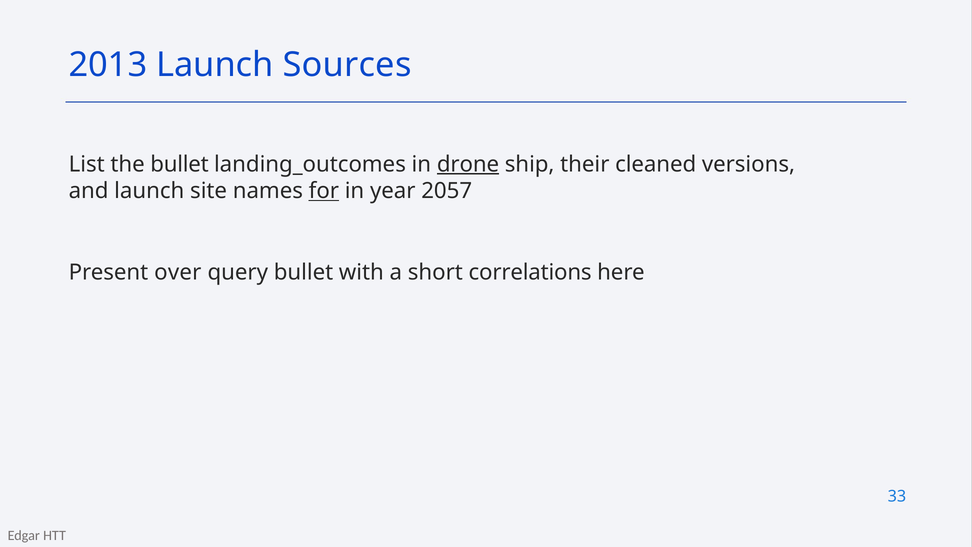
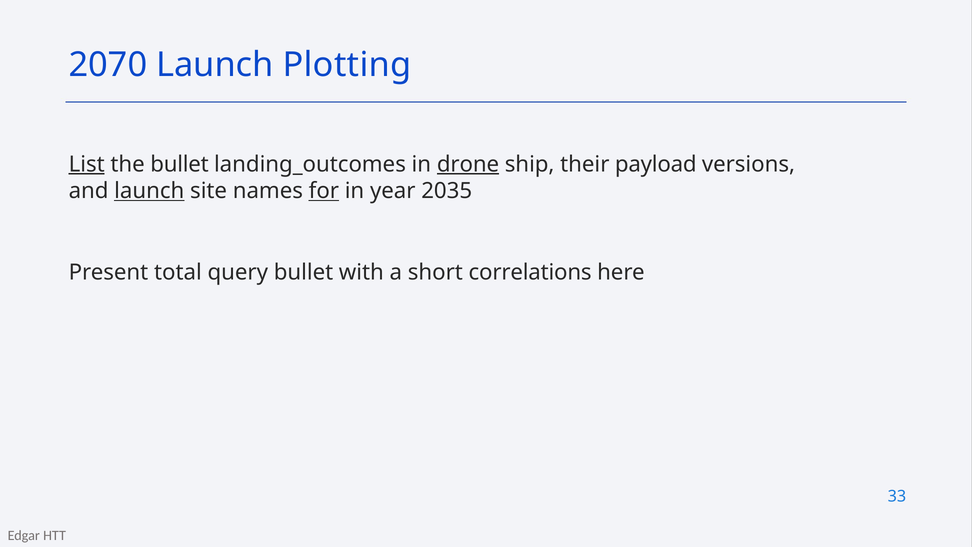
2013: 2013 -> 2070
Sources: Sources -> Plotting
List underline: none -> present
cleaned: cleaned -> payload
launch at (149, 191) underline: none -> present
2057: 2057 -> 2035
over: over -> total
